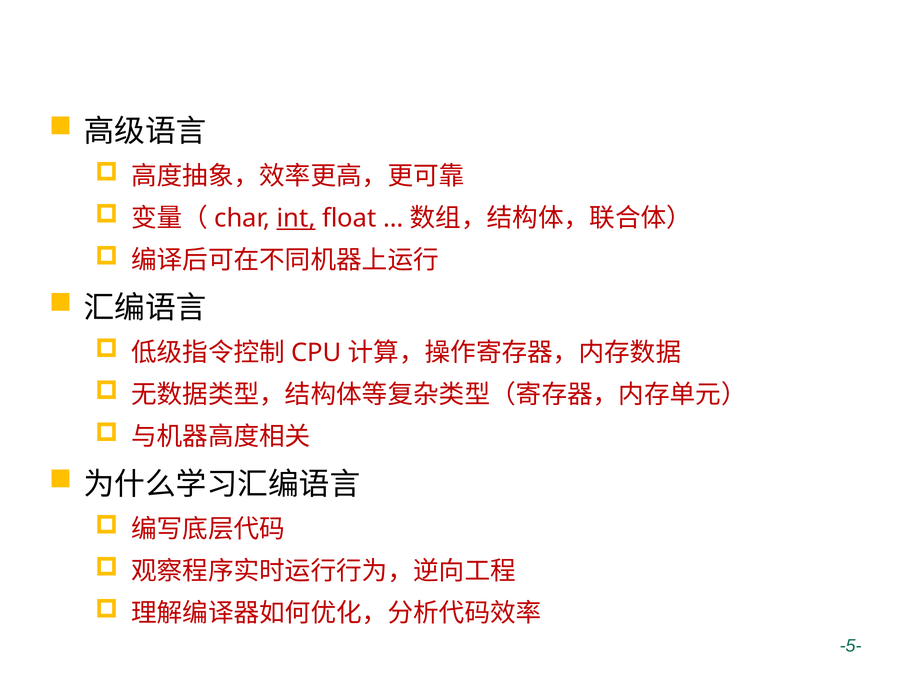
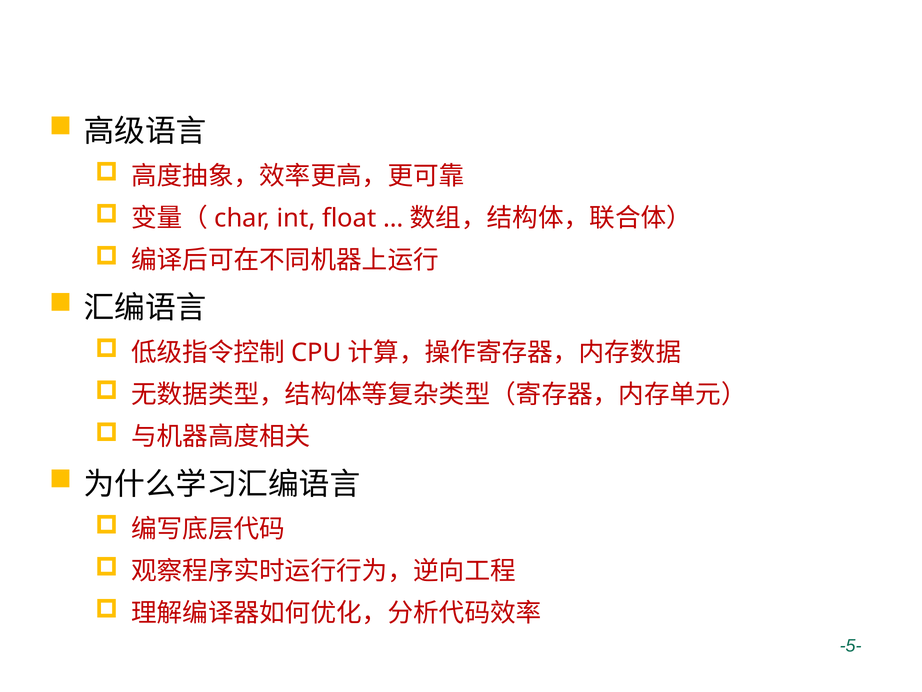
int underline: present -> none
